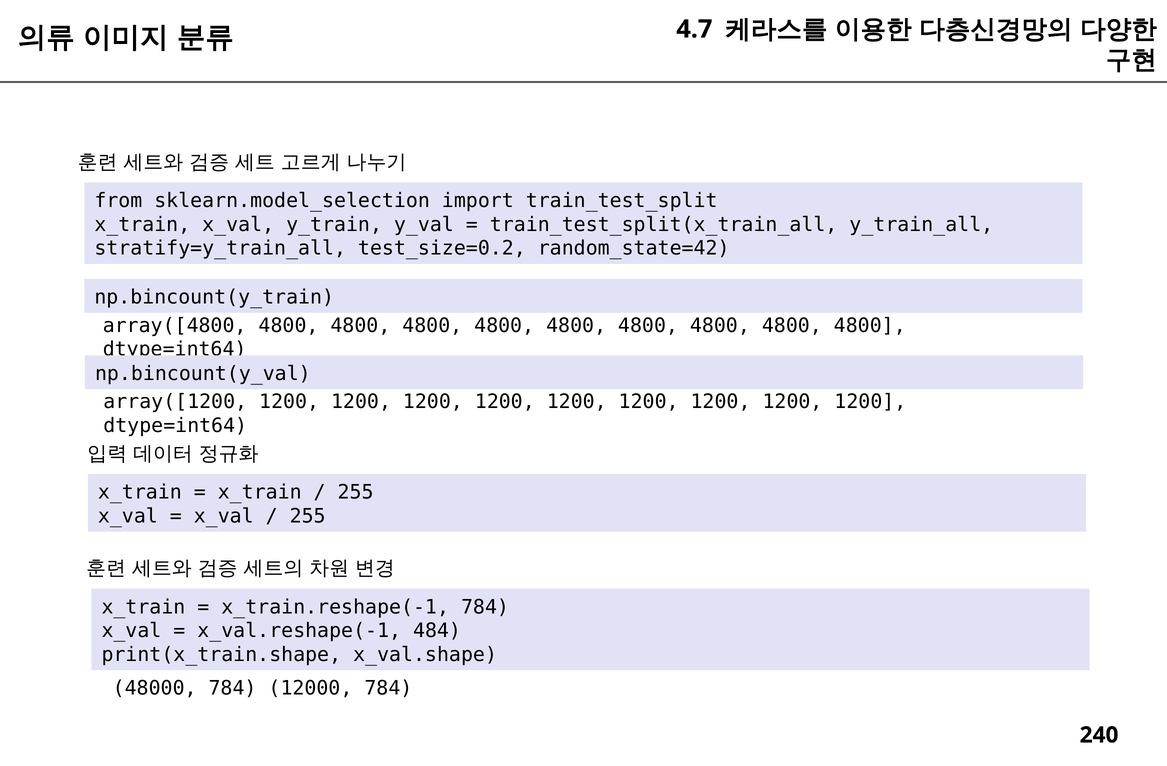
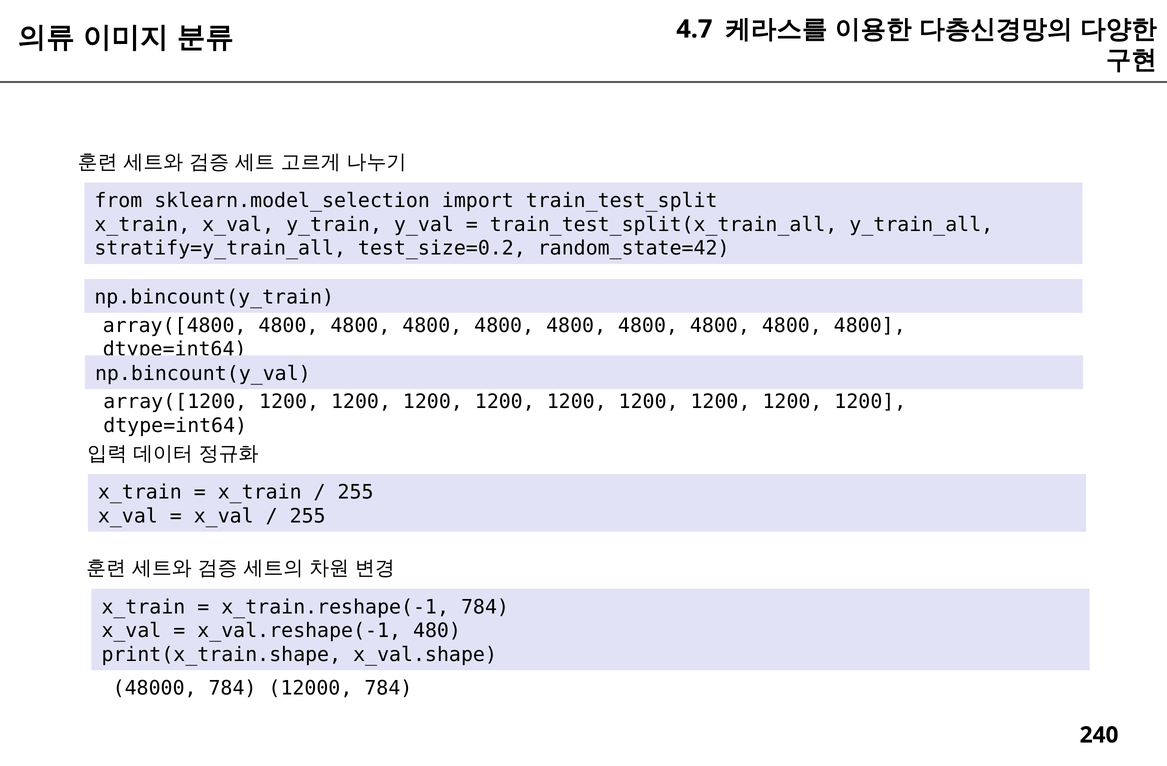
484: 484 -> 480
